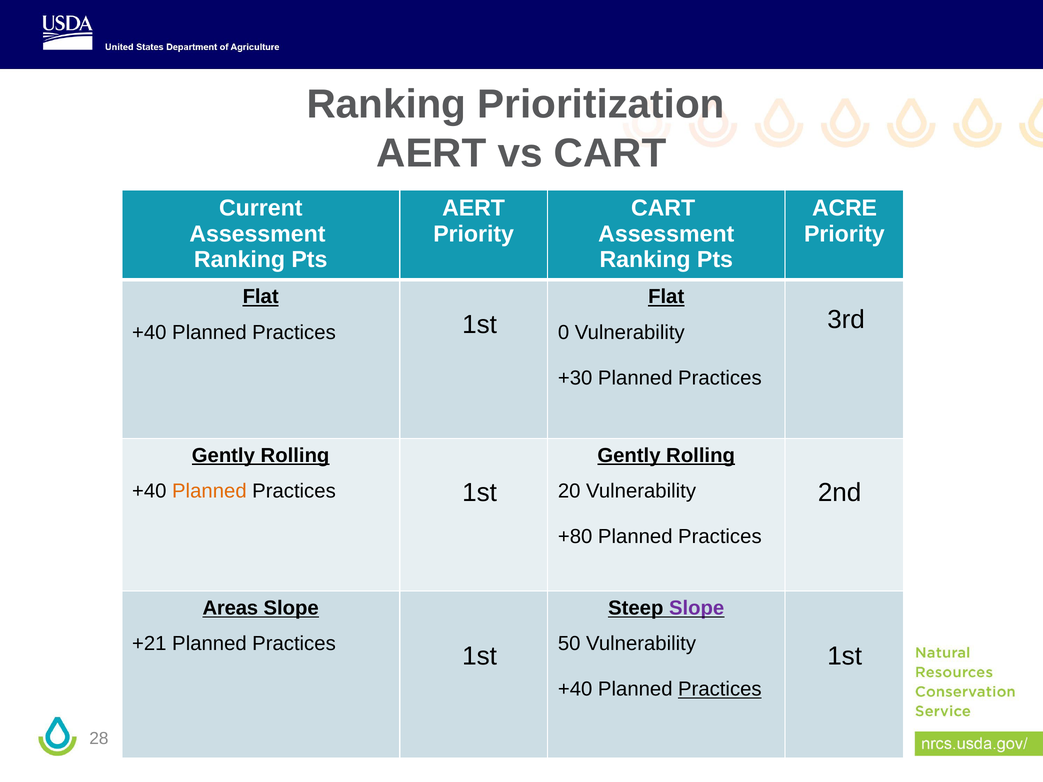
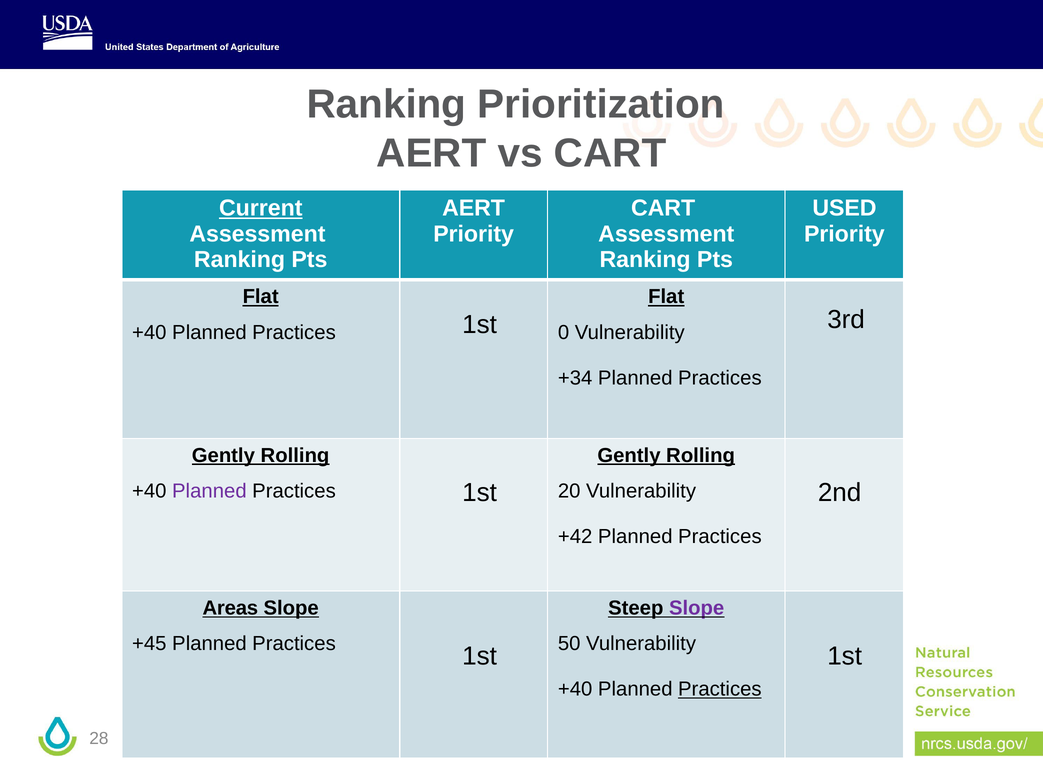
Current underline: none -> present
ACRE: ACRE -> USED
+30: +30 -> +34
Planned at (209, 491) colour: orange -> purple
+80: +80 -> +42
+21: +21 -> +45
